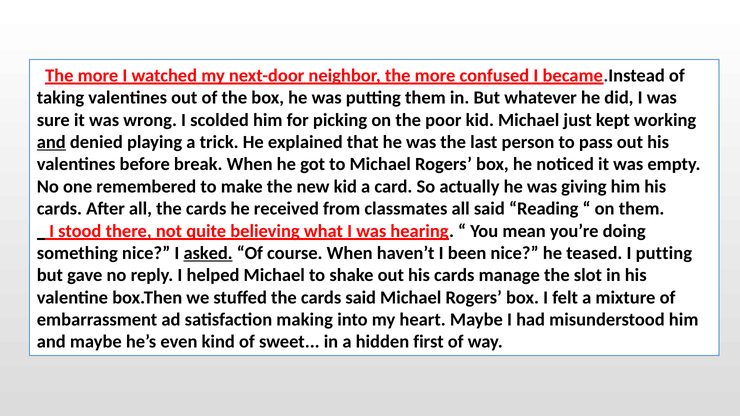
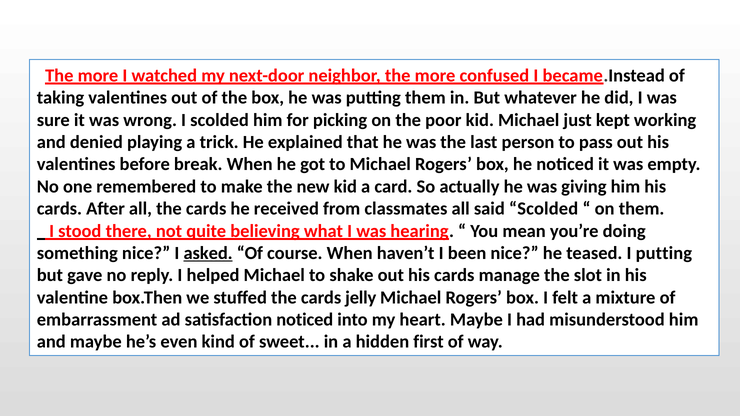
and at (51, 142) underline: present -> none
said Reading: Reading -> Scolded
cards said: said -> jelly
satisfaction making: making -> noticed
